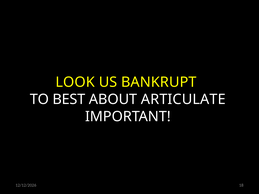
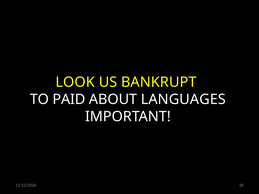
BEST: BEST -> PAID
ARTICULATE: ARTICULATE -> LANGUAGES
